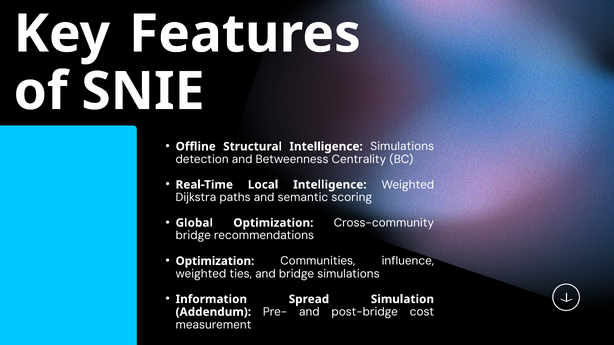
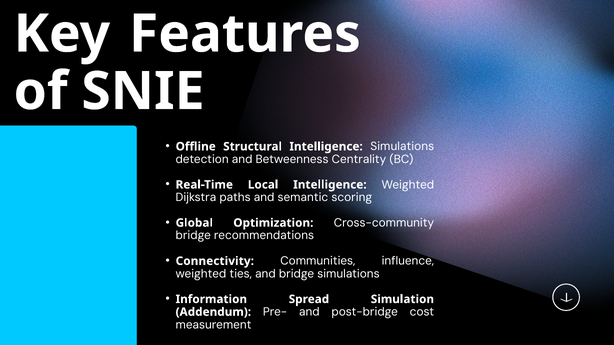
Optimization at (215, 261): Optimization -> Connectivity
